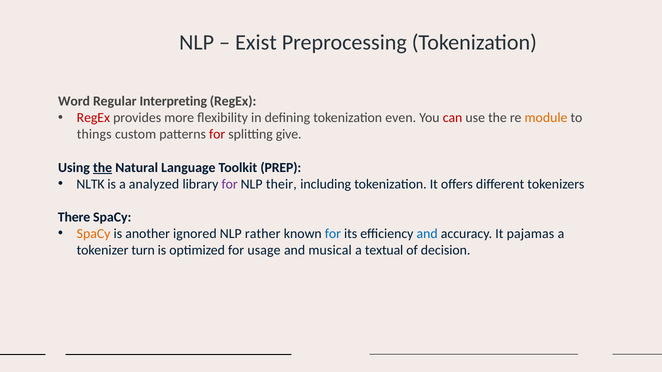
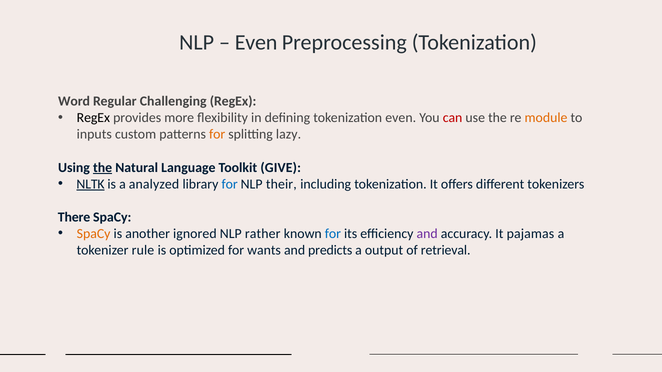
Exist at (256, 43): Exist -> Even
Interpreting: Interpreting -> Challenging
RegEx at (93, 118) colour: red -> black
things: things -> inputs
for at (217, 135) colour: red -> orange
give: give -> lazy
PREP: PREP -> GIVE
NLTK underline: none -> present
for at (230, 184) colour: purple -> blue
and at (427, 234) colour: blue -> purple
turn: turn -> rule
usage: usage -> wants
musical: musical -> predicts
textual: textual -> output
decision: decision -> retrieval
